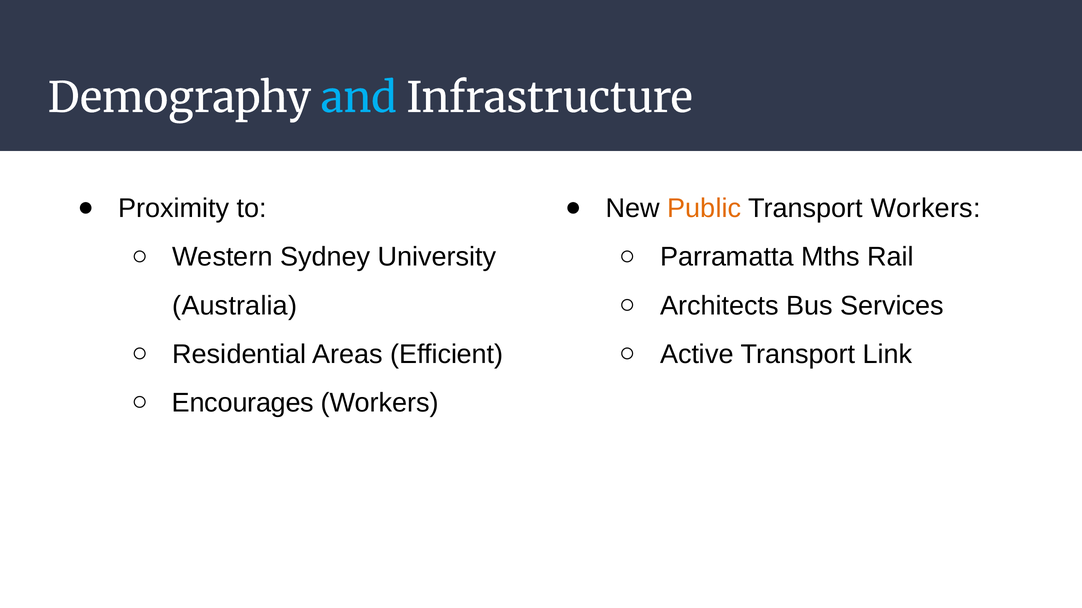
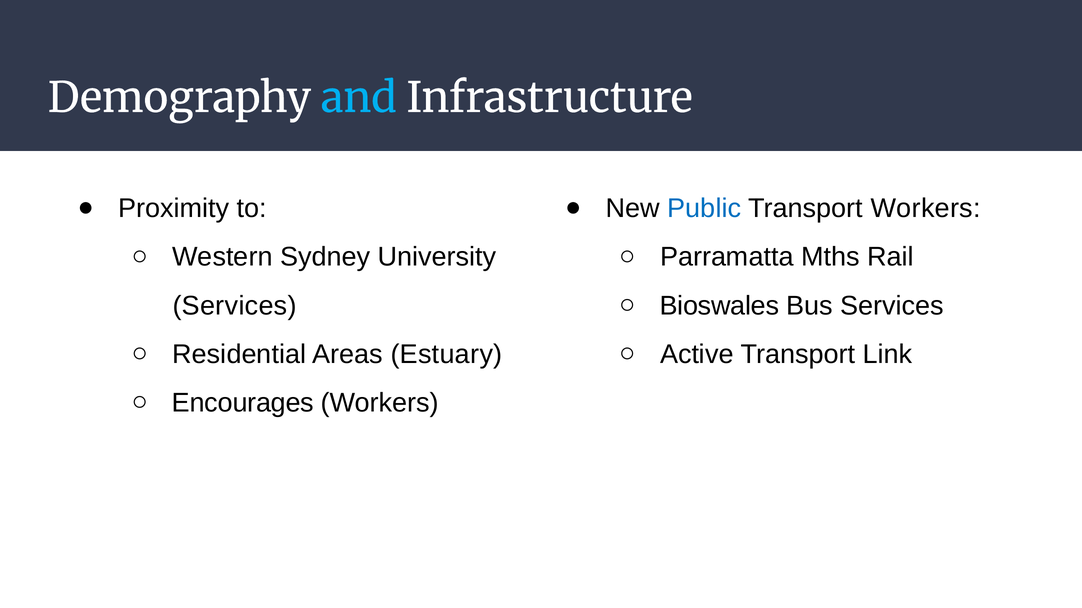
Public colour: orange -> blue
Architects: Architects -> Bioswales
Australia at (235, 306): Australia -> Services
Efficient: Efficient -> Estuary
